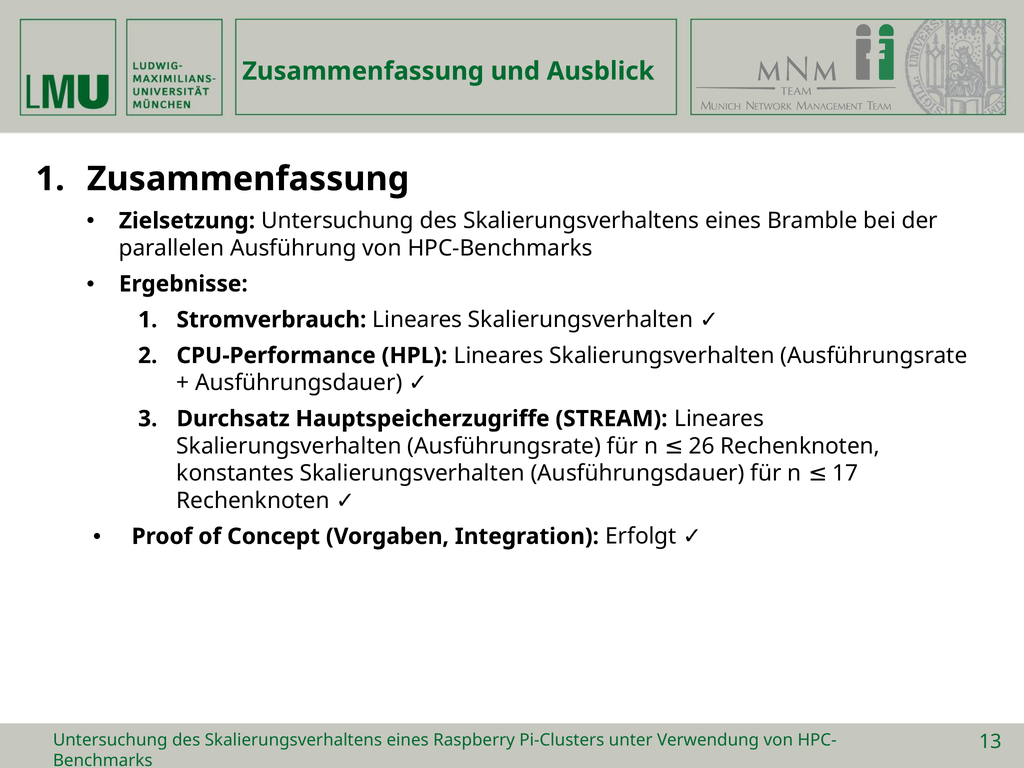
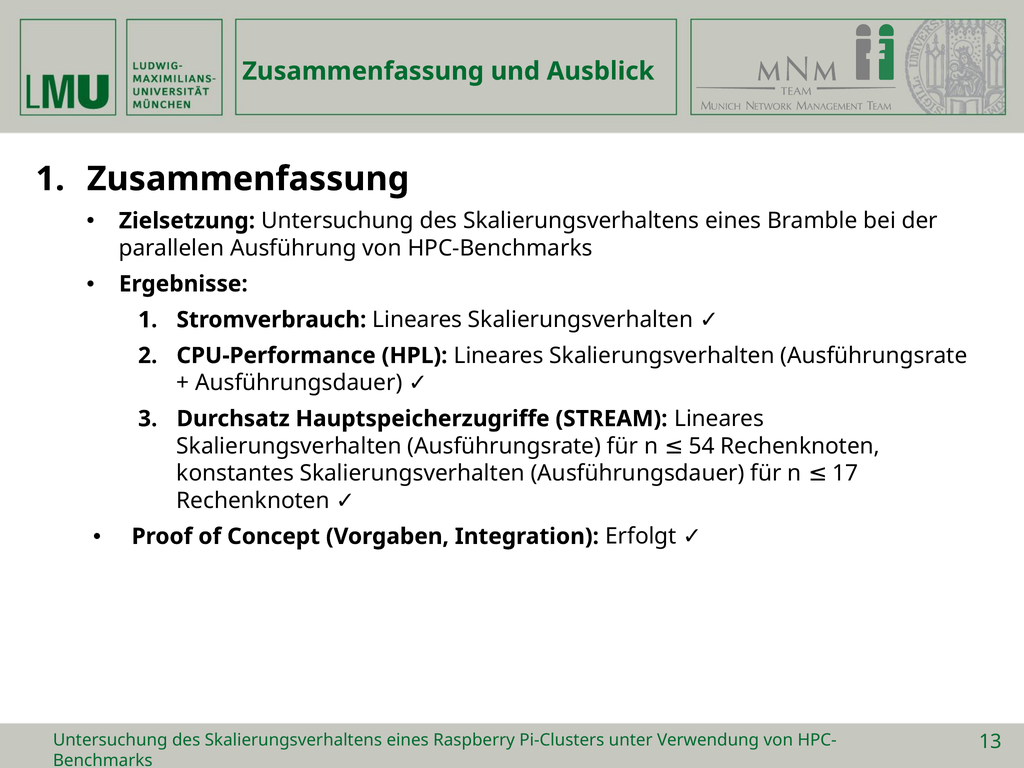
26: 26 -> 54
